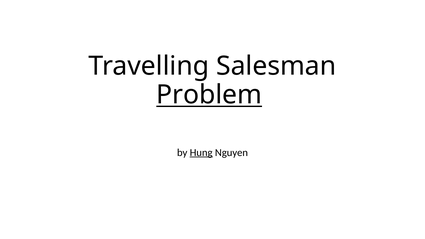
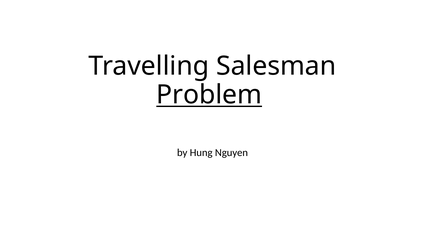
Hung underline: present -> none
